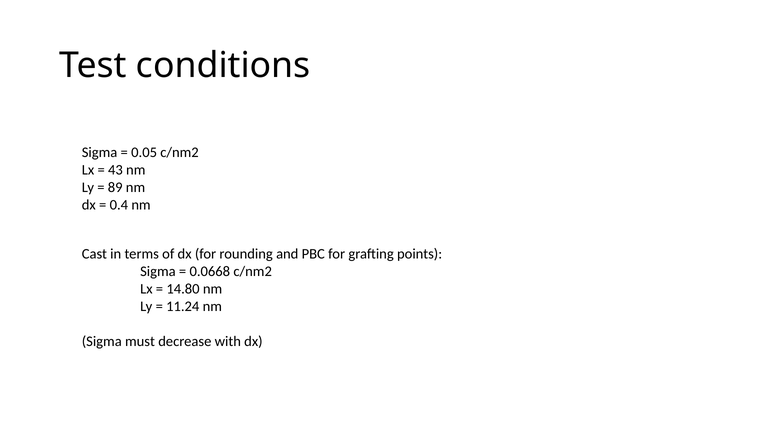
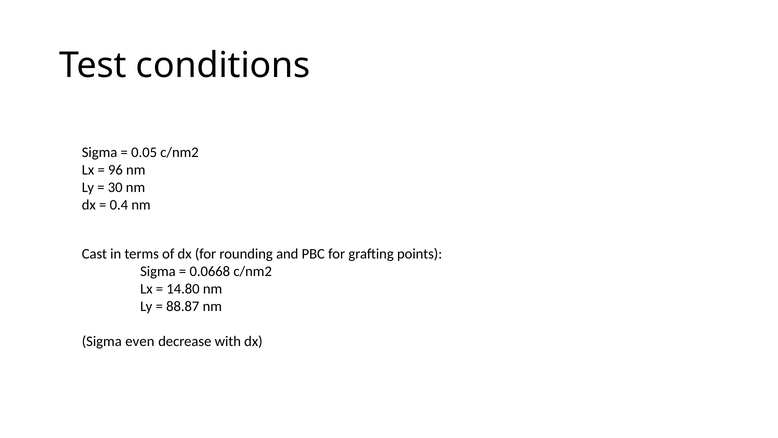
43: 43 -> 96
89: 89 -> 30
11.24: 11.24 -> 88.87
must: must -> even
